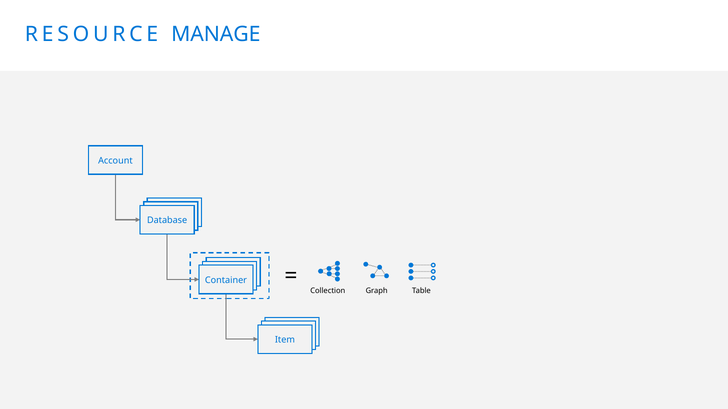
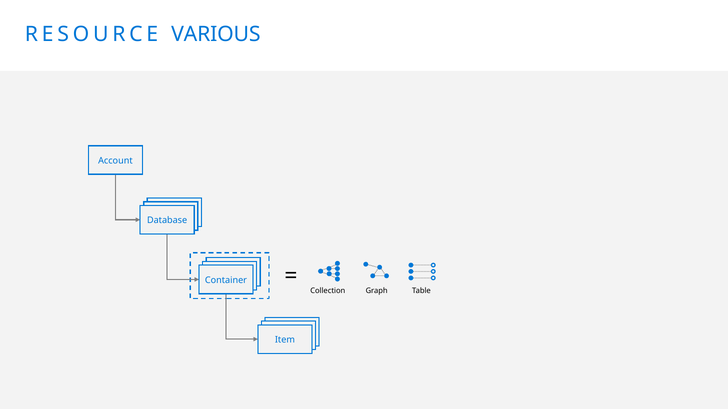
MANAGE: MANAGE -> VARIOUS
